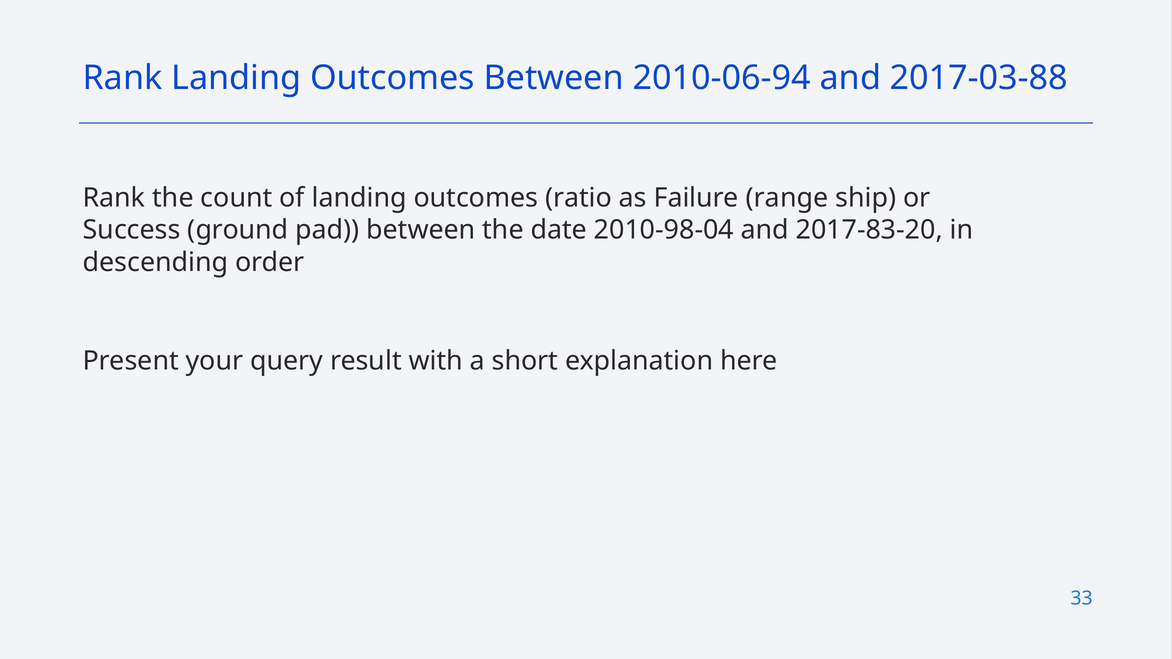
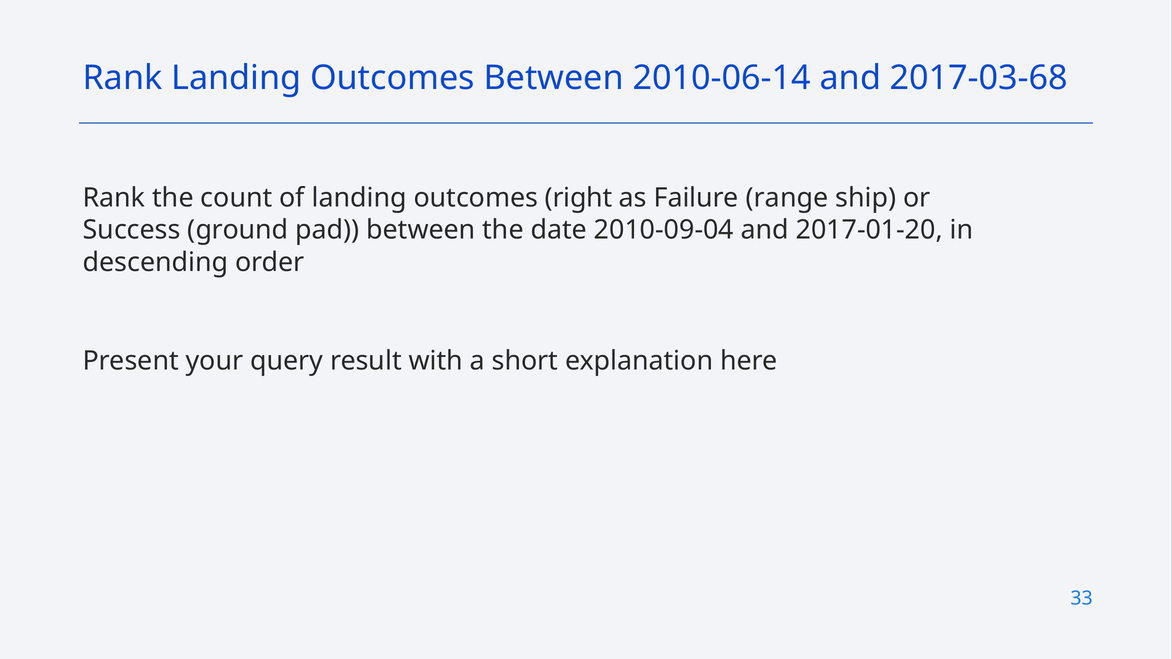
2010-06-94: 2010-06-94 -> 2010-06-14
2017-03-88: 2017-03-88 -> 2017-03-68
ratio: ratio -> right
2010-98-04: 2010-98-04 -> 2010-09-04
2017-83-20: 2017-83-20 -> 2017-01-20
